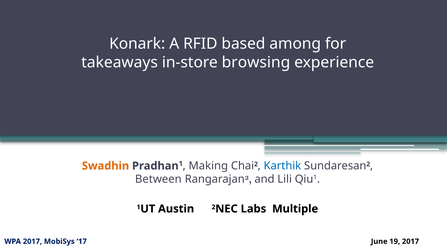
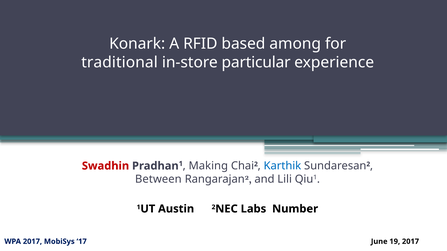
takeaways: takeaways -> traditional
browsing: browsing -> particular
Swadhin colour: orange -> red
Multiple: Multiple -> Number
